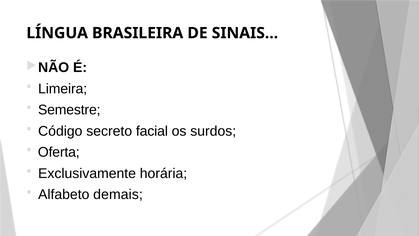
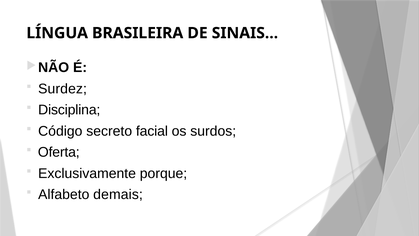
Limeira: Limeira -> Surdez
Semestre: Semestre -> Disciplina
horária: horária -> porque
